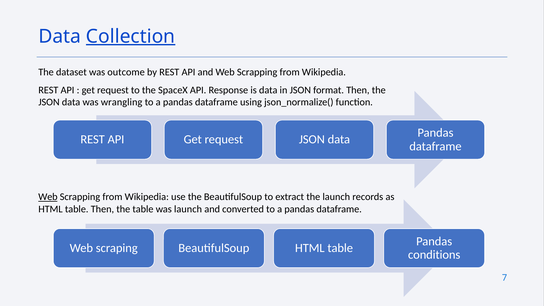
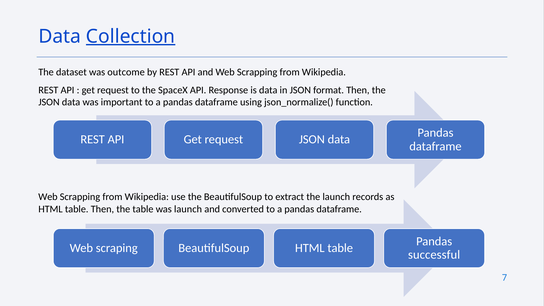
wrangling: wrangling -> important
Web at (48, 197) underline: present -> none
conditions: conditions -> successful
